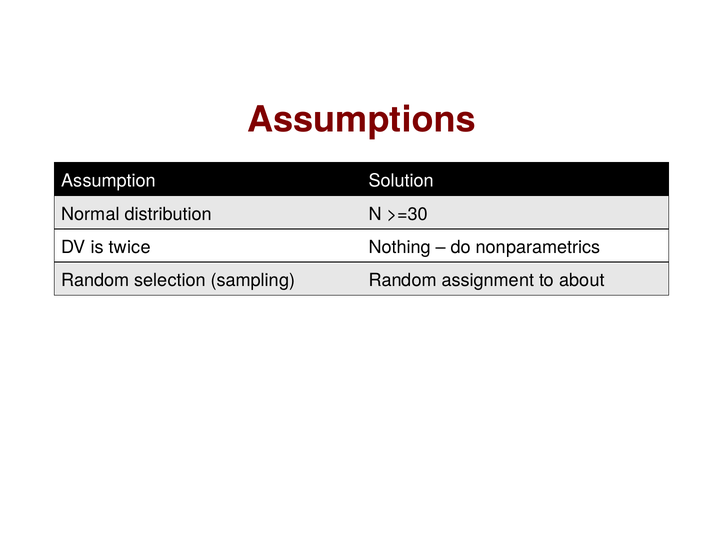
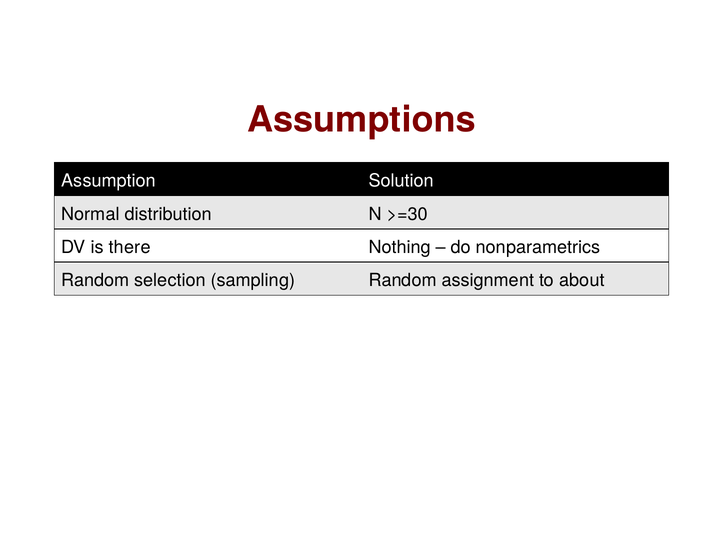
twice: twice -> there
